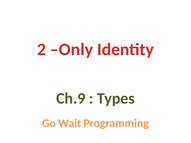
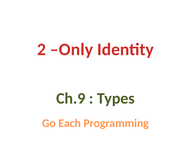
Wait: Wait -> Each
